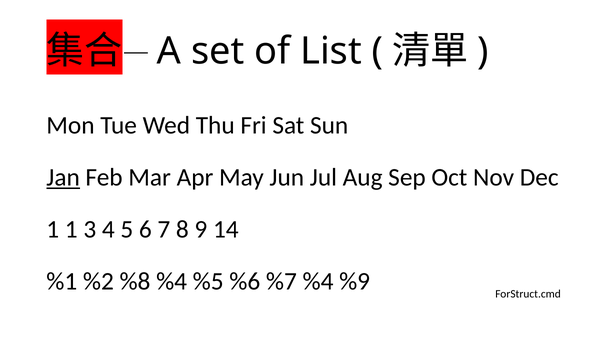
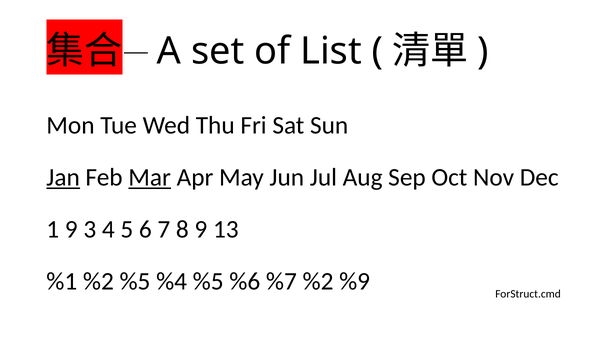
Mar underline: none -> present
1 1: 1 -> 9
14: 14 -> 13
%2 %8: %8 -> %5
%7 %4: %4 -> %2
